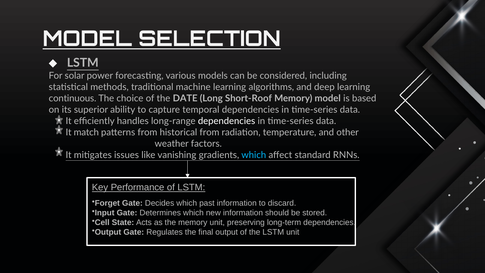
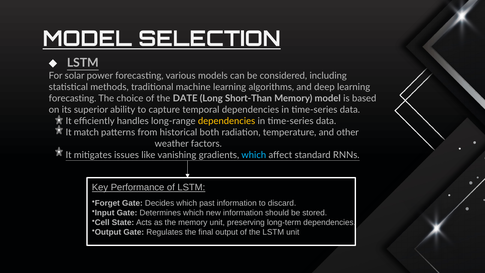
continuous at (73, 98): continuous -> forecasting
Short-Roof: Short-Roof -> Short-Than
dependencies at (227, 121) colour: white -> yellow
historical from: from -> both
